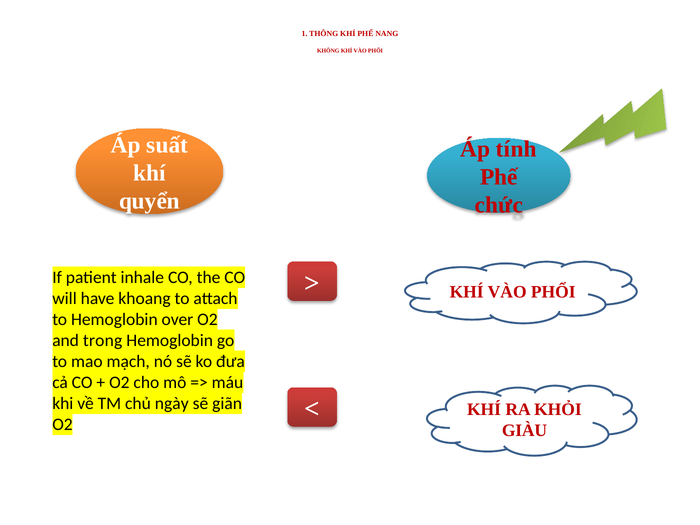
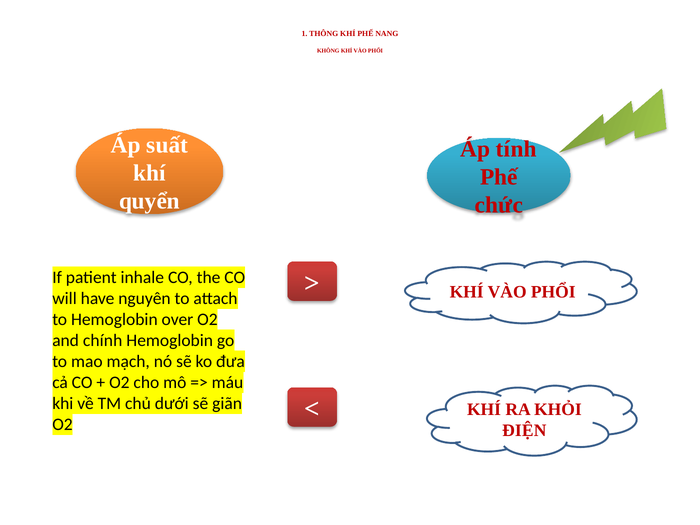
khoang: khoang -> nguyên
trong: trong -> chính
ngày: ngày -> dưới
GIÀU: GIÀU -> ĐIỆN
